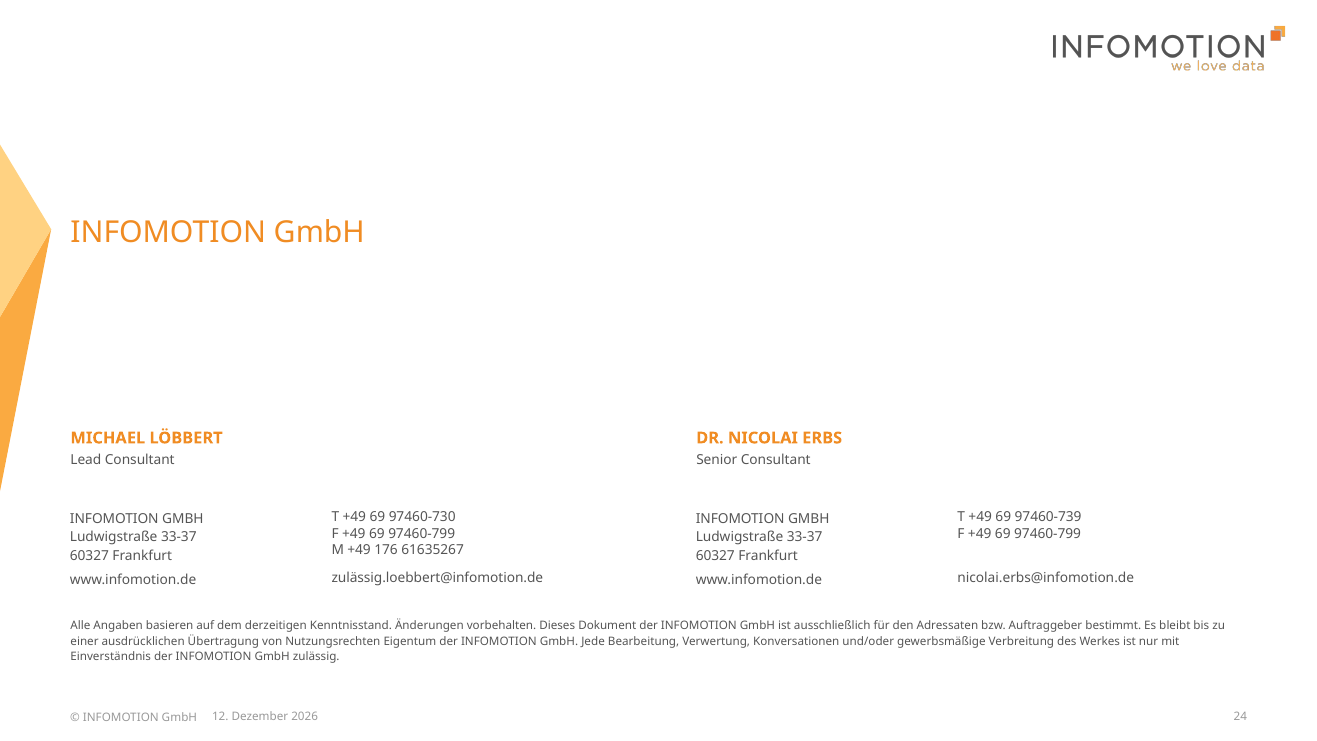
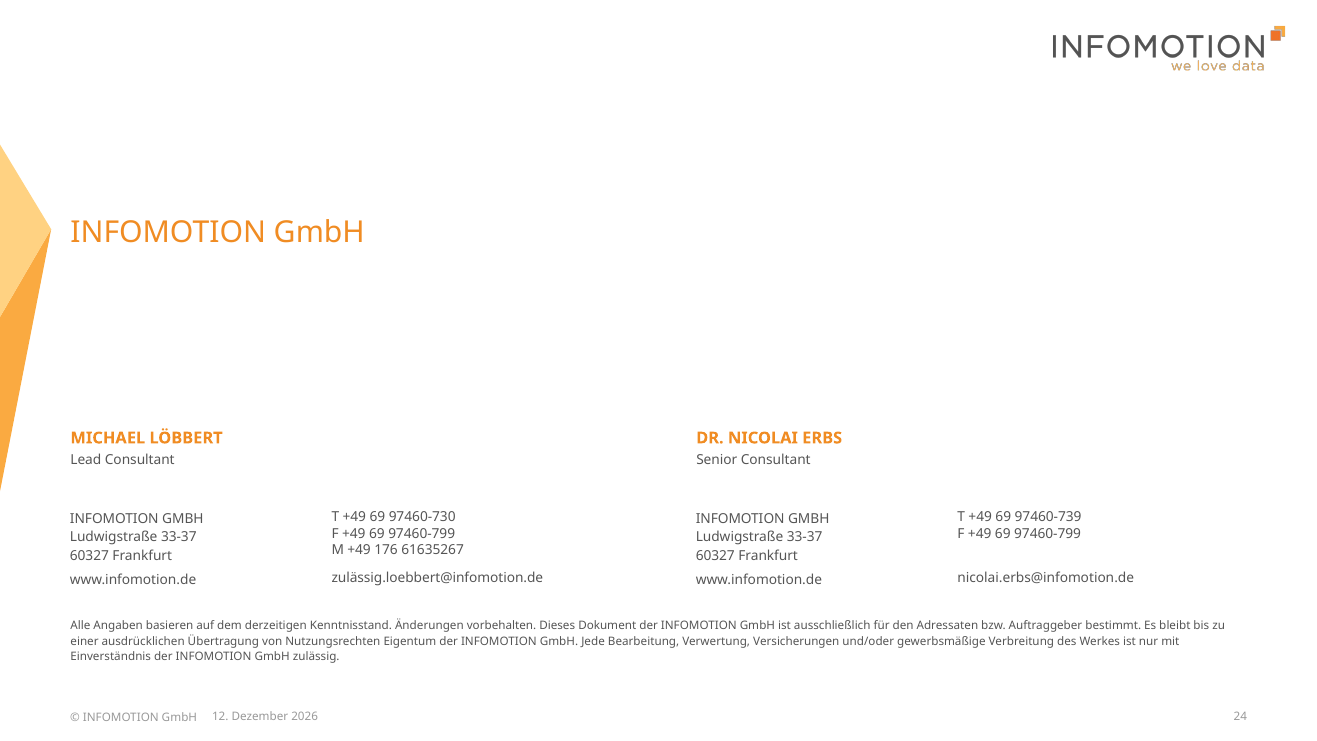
Konversationen: Konversationen -> Versicherungen
